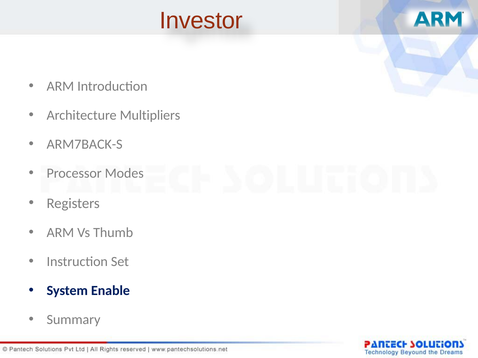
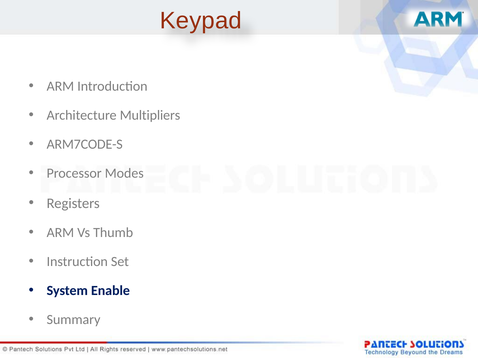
Investor: Investor -> Keypad
ARM7BACK-S: ARM7BACK-S -> ARM7CODE-S
